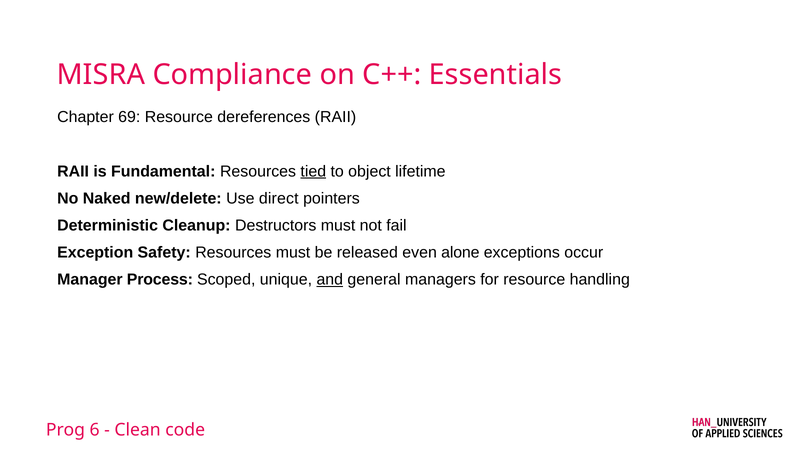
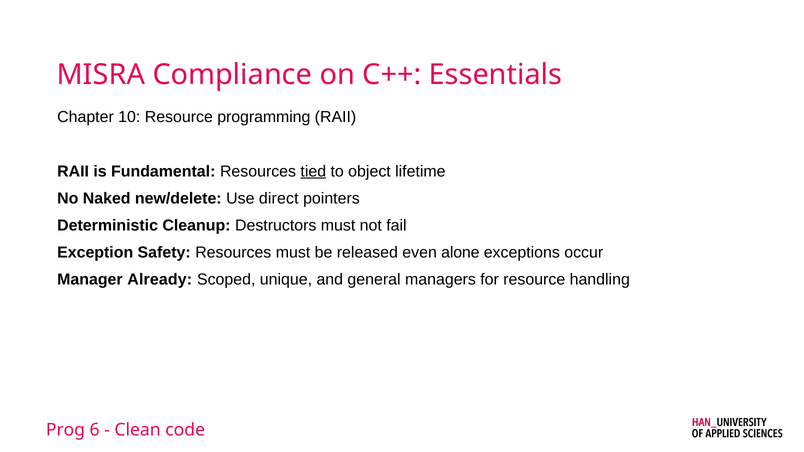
69: 69 -> 10
dereferences: dereferences -> programming
Process: Process -> Already
and underline: present -> none
